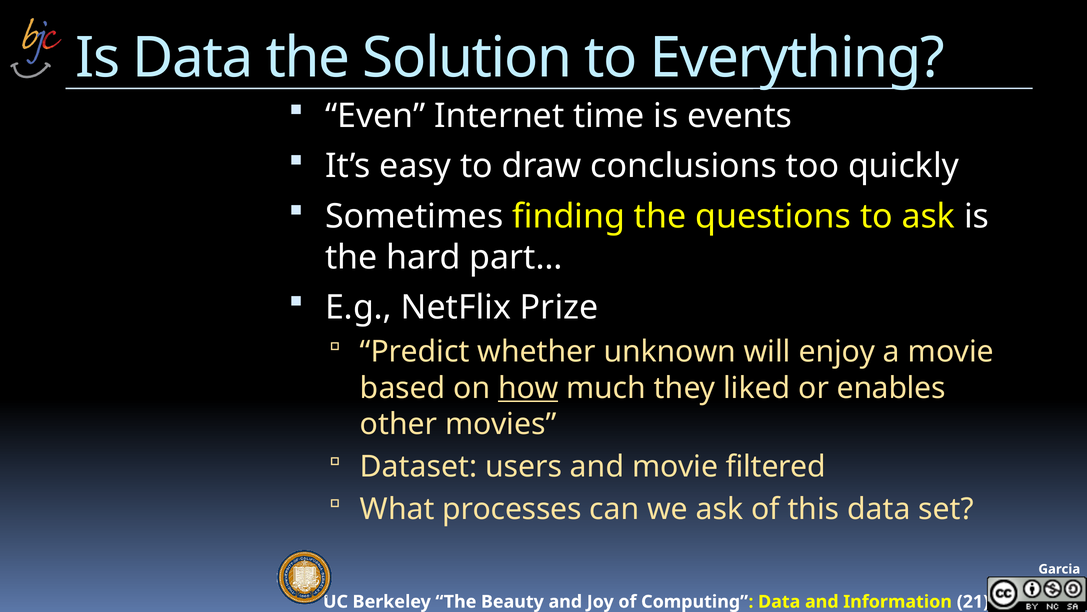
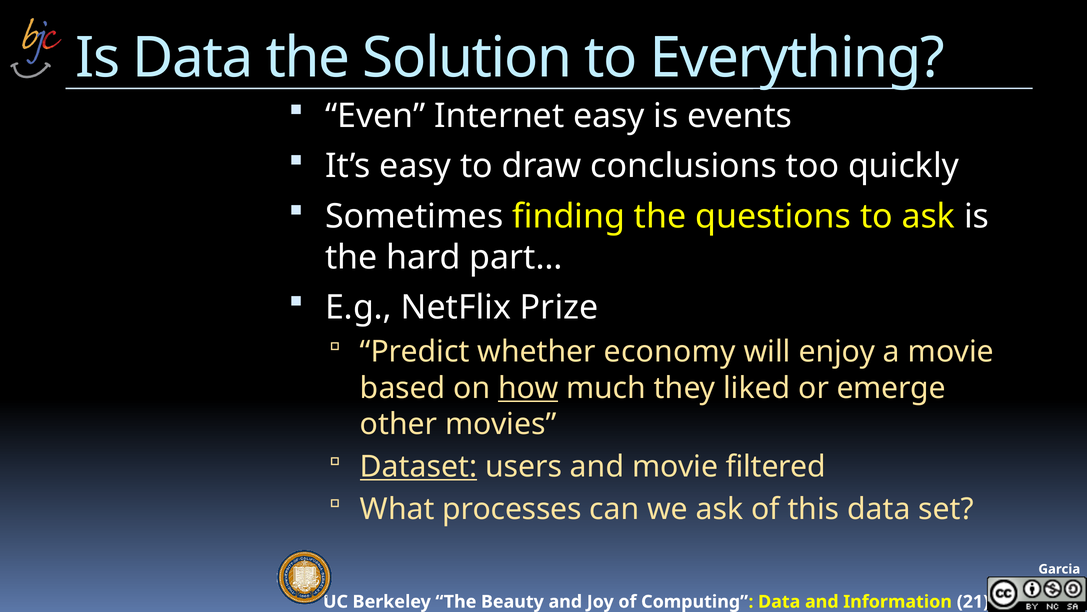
Internet time: time -> easy
unknown: unknown -> economy
enables: enables -> emerge
Dataset underline: none -> present
